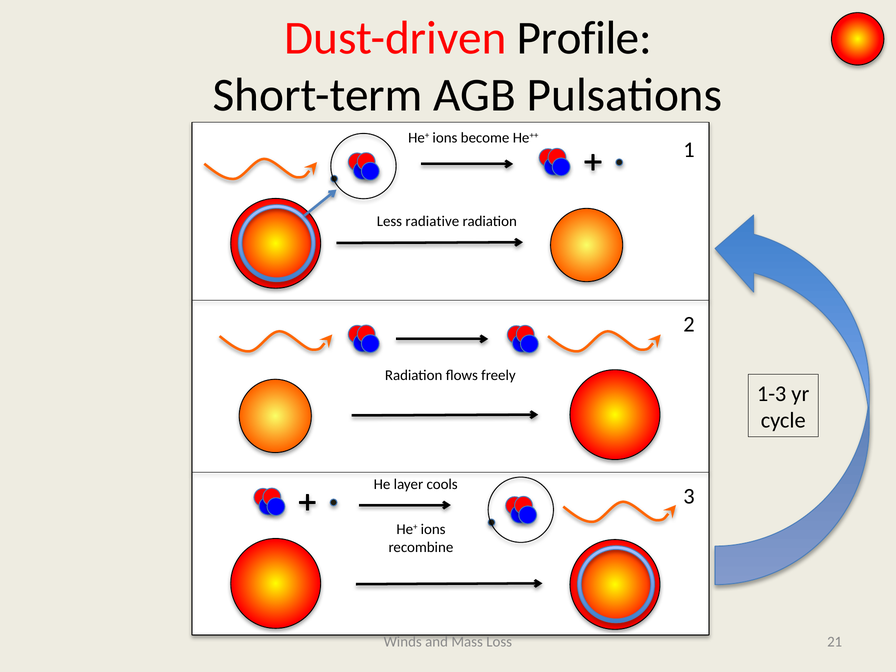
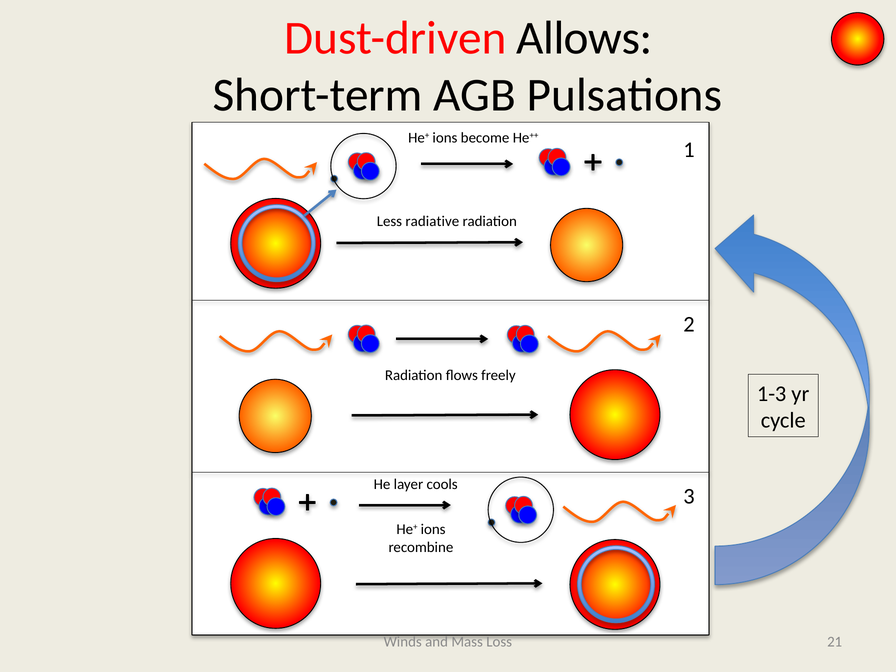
Profile: Profile -> Allows
